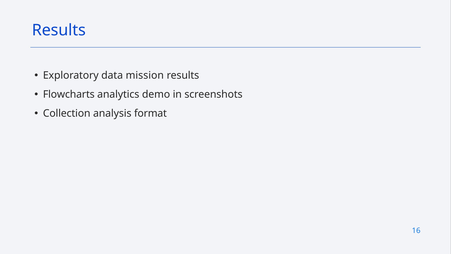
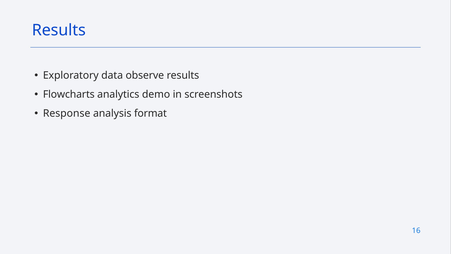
mission: mission -> observe
Collection: Collection -> Response
